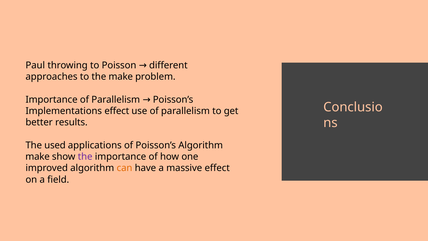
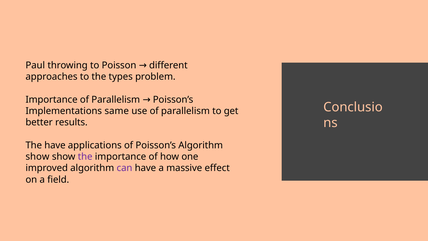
the make: make -> types
Implementations effect: effect -> same
The used: used -> have
make at (38, 157): make -> show
can colour: orange -> purple
